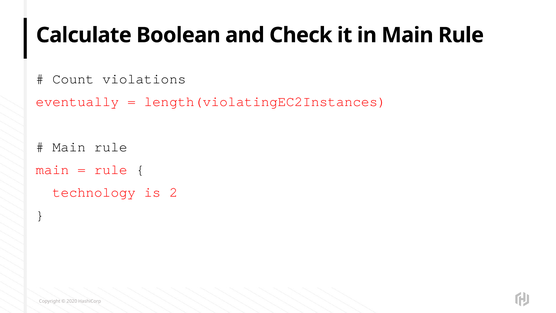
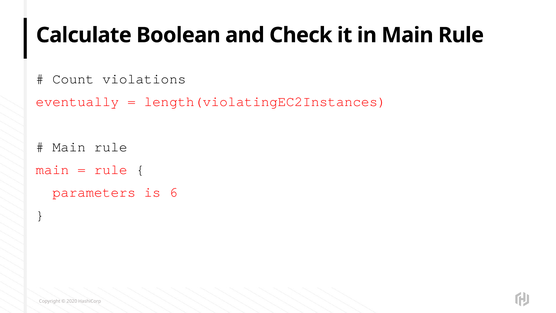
technology: technology -> parameters
2: 2 -> 6
